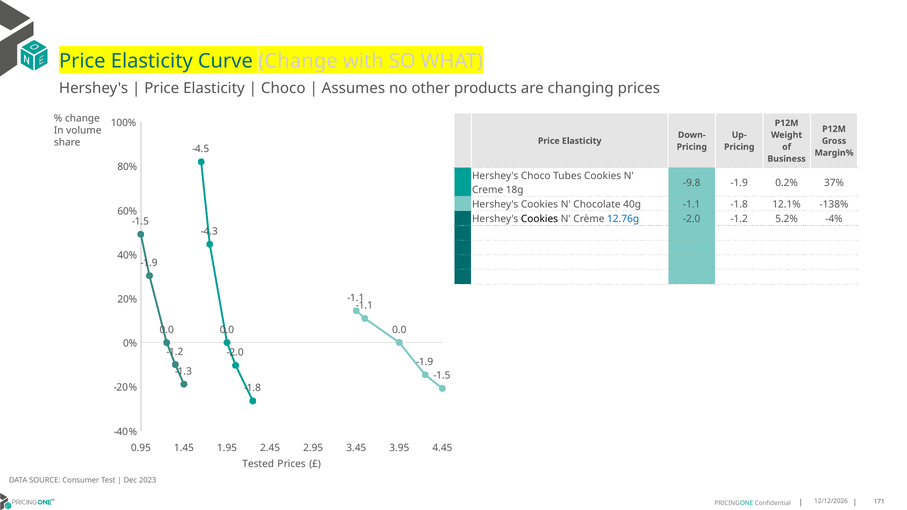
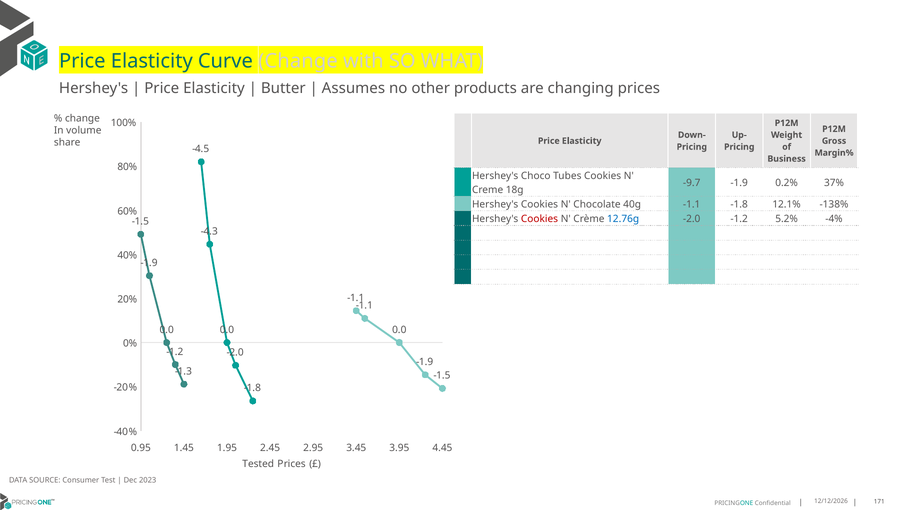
Choco at (283, 88): Choco -> Butter
-9.8: -9.8 -> -9.7
Cookies at (539, 219) colour: black -> red
